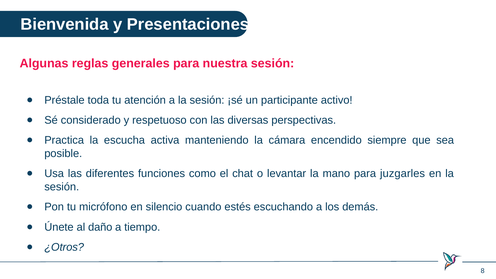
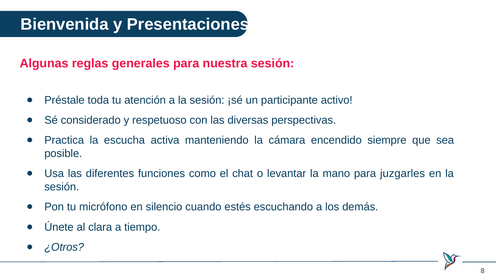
daño: daño -> clara
